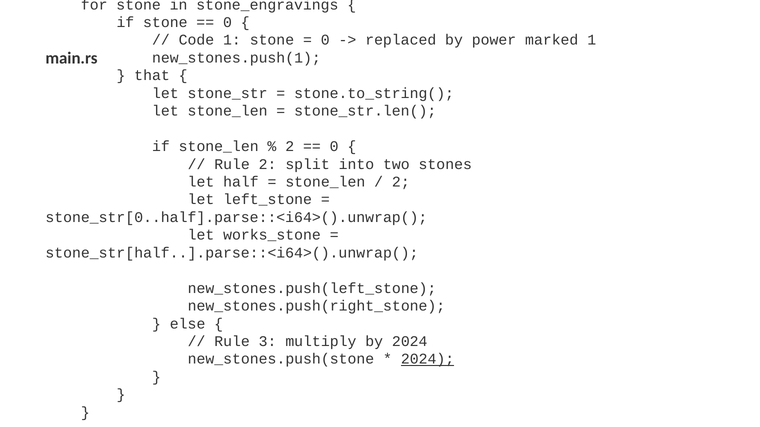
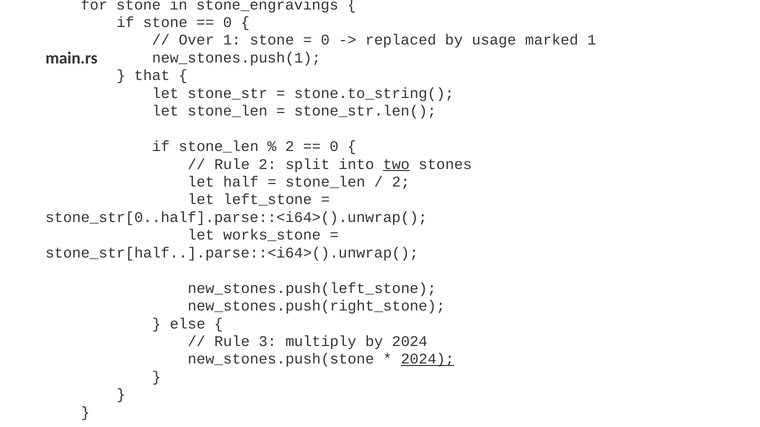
Code: Code -> Over
power: power -> usage
two underline: none -> present
